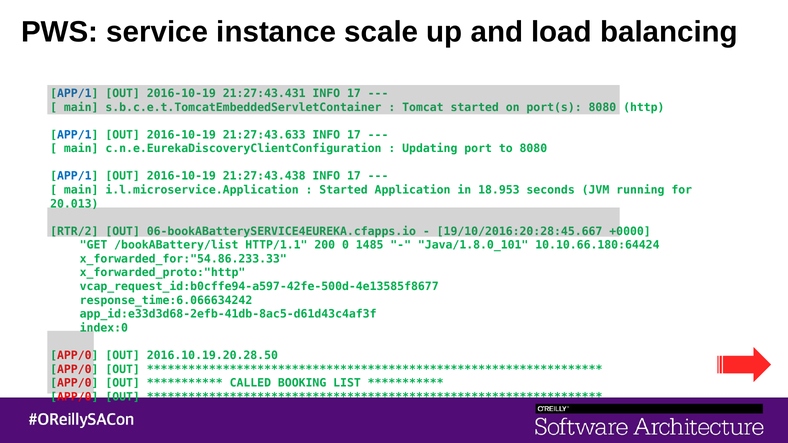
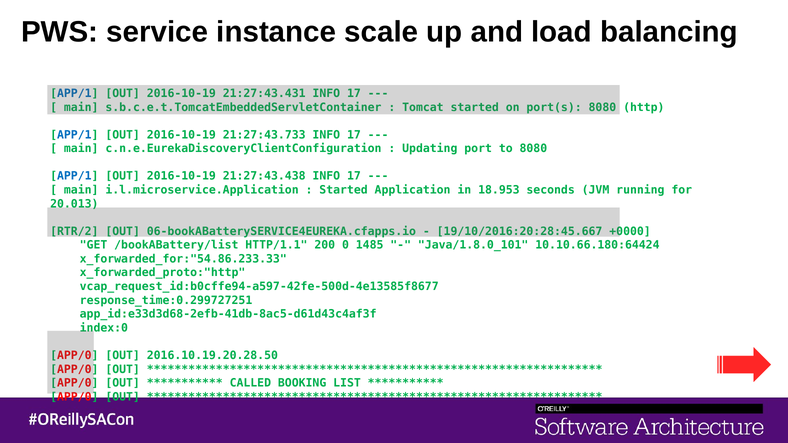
21:27:43.633: 21:27:43.633 -> 21:27:43.733
response_time:6.066634242: response_time:6.066634242 -> response_time:0.299727251
